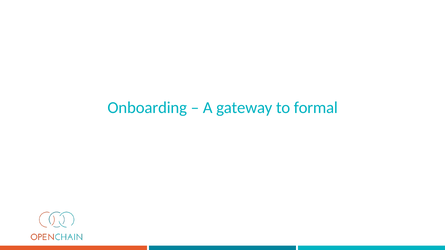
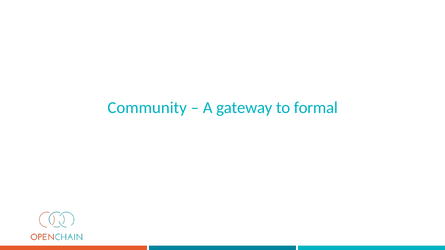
Onboarding: Onboarding -> Community
